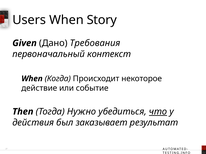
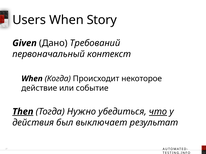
Требования: Требования -> Требований
Then underline: none -> present
заказывает: заказывает -> выключает
